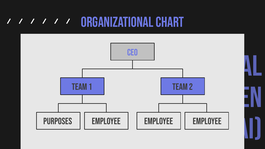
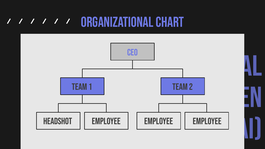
purposes: purposes -> headshot
